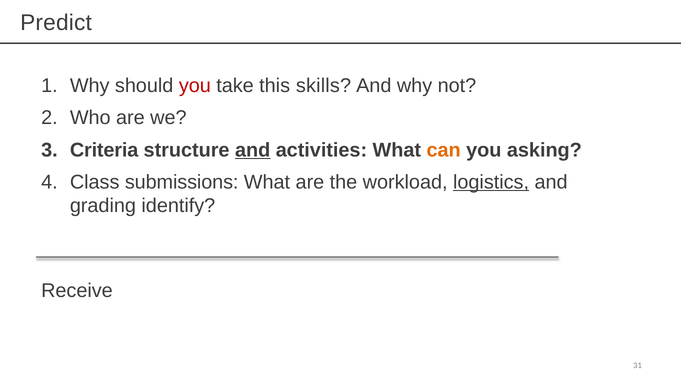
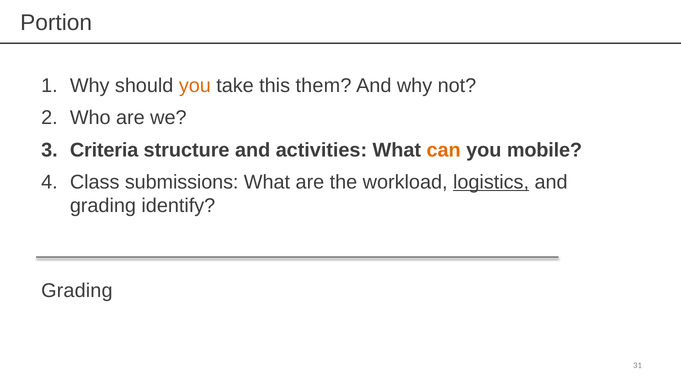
Predict: Predict -> Portion
you at (195, 86) colour: red -> orange
skills: skills -> them
and at (253, 150) underline: present -> none
asking: asking -> mobile
Receive at (77, 291): Receive -> Grading
